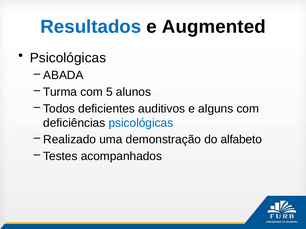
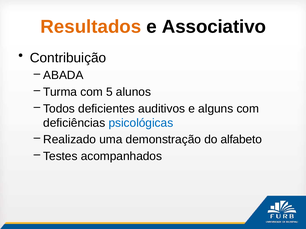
Resultados colour: blue -> orange
Augmented: Augmented -> Associativo
Psicológicas at (68, 58): Psicológicas -> Contribuição
